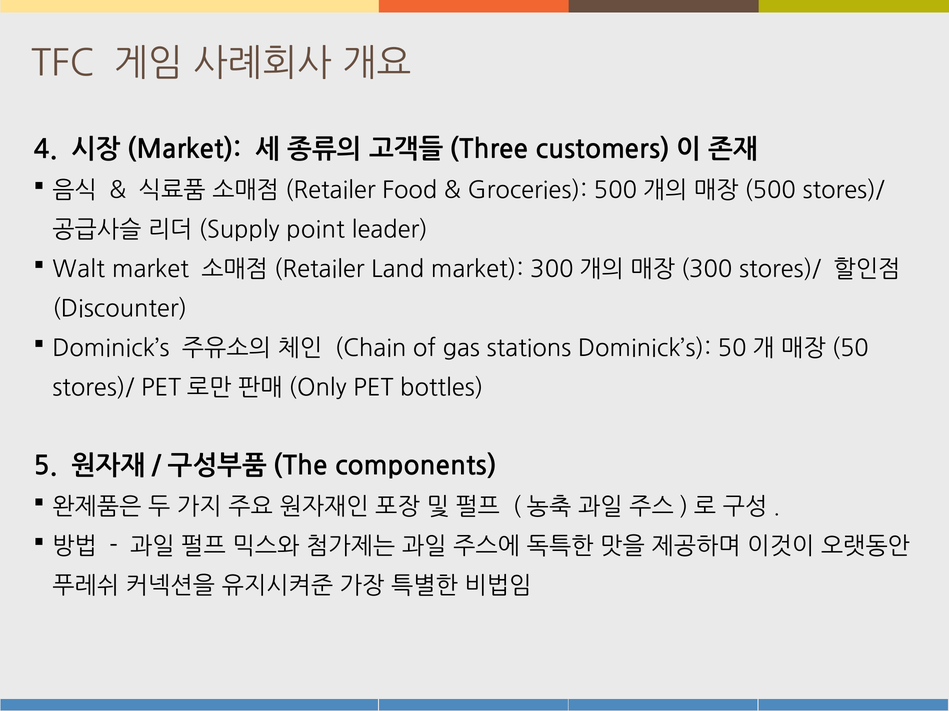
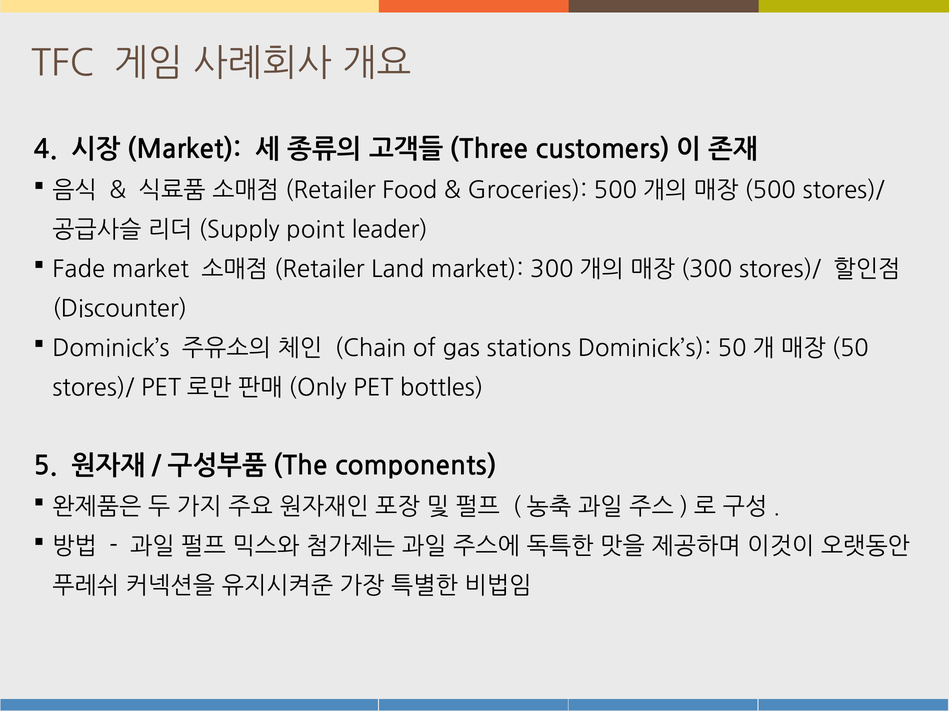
Walt: Walt -> Fade
